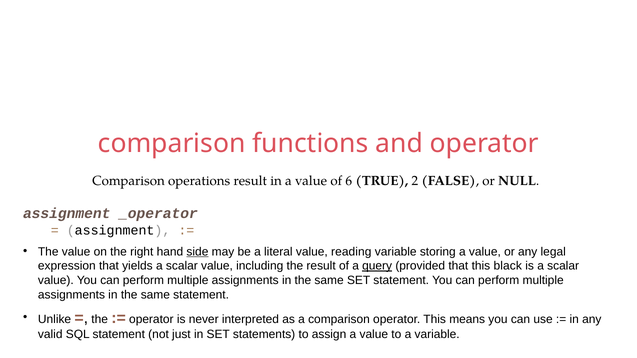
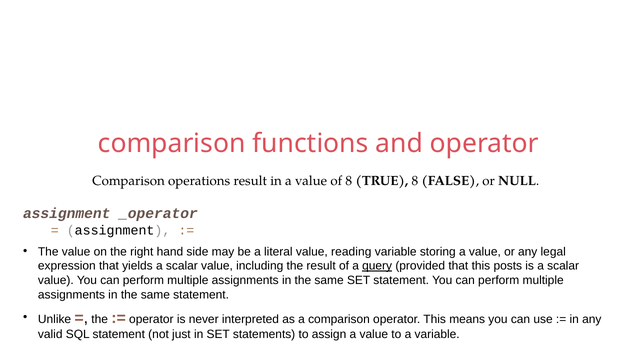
of 6: 6 -> 8
TRUE 2: 2 -> 8
side underline: present -> none
black: black -> posts
